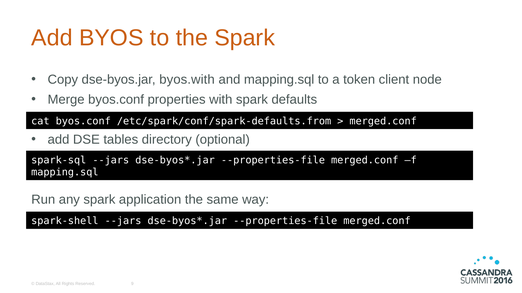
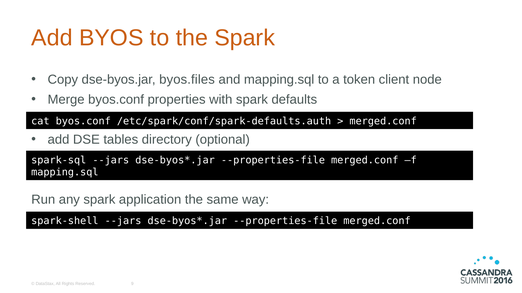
byos.with: byos.with -> byos.files
/etc/spark/conf/spark-defaults.from: /etc/spark/conf/spark-defaults.from -> /etc/spark/conf/spark-defaults.auth
